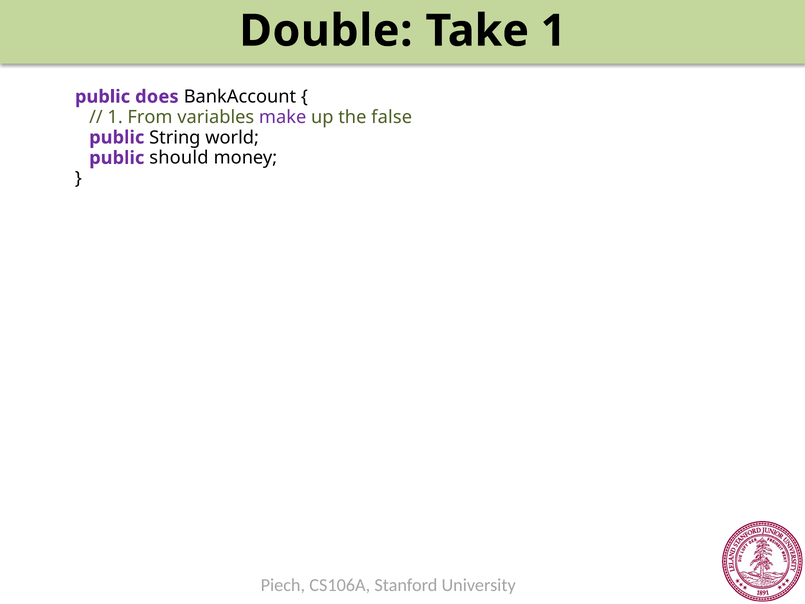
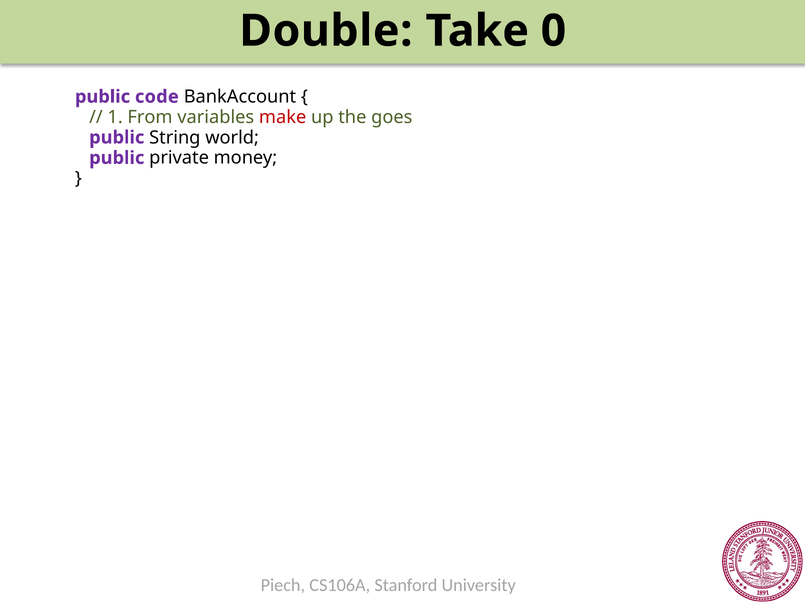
Take 1: 1 -> 0
does: does -> code
make colour: purple -> red
false: false -> goes
should: should -> private
